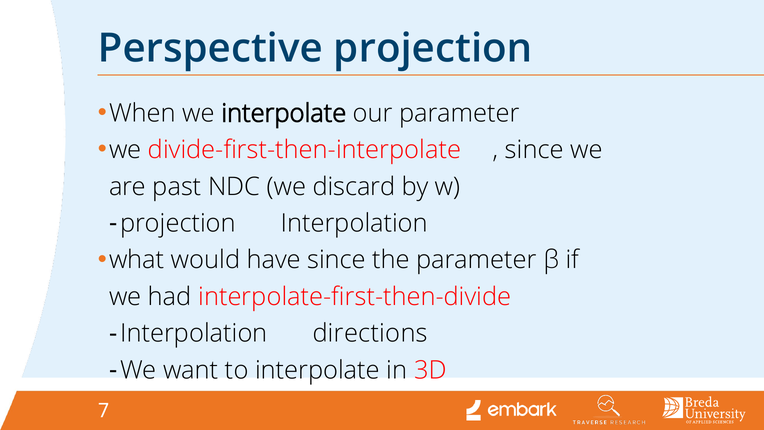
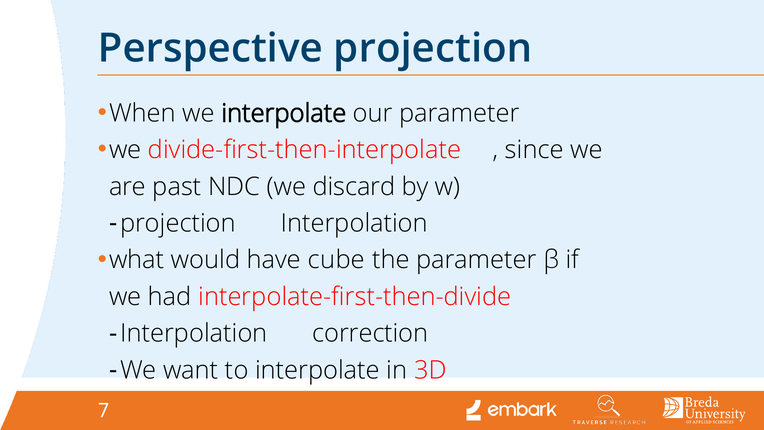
have since: since -> cube
directions: directions -> correction
